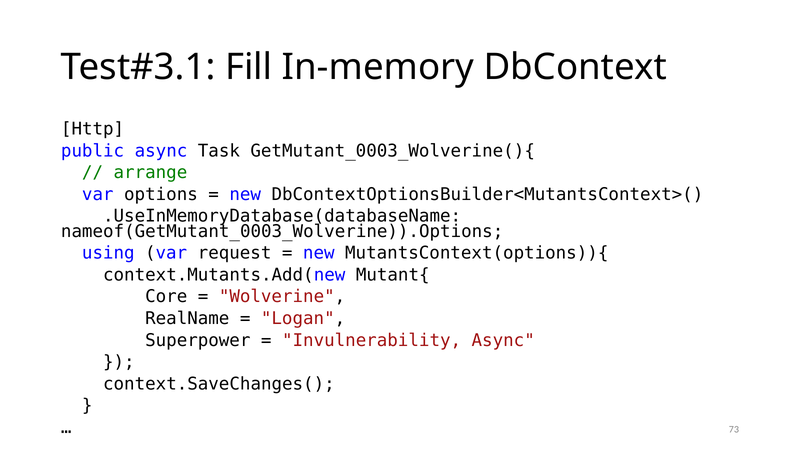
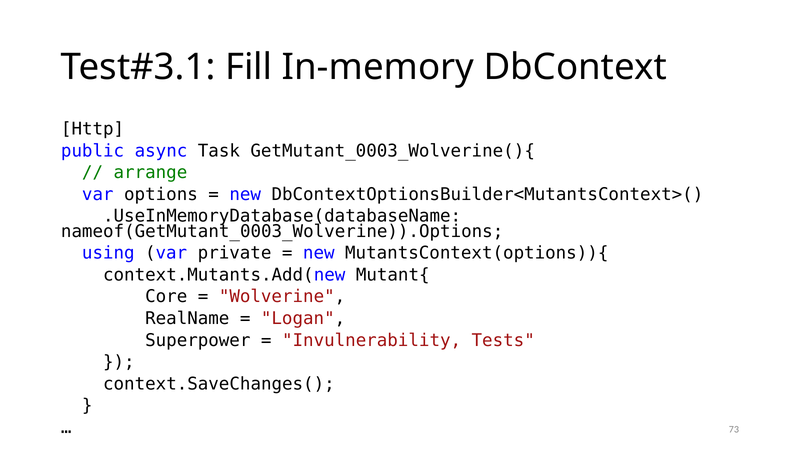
request: request -> private
Invulnerability Async: Async -> Tests
